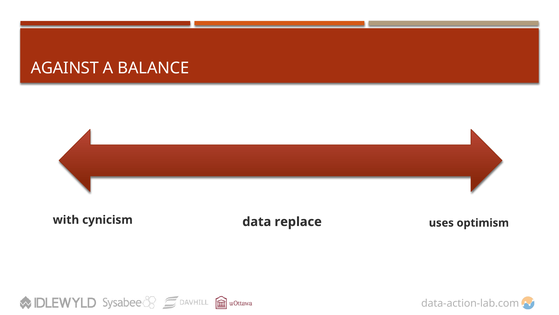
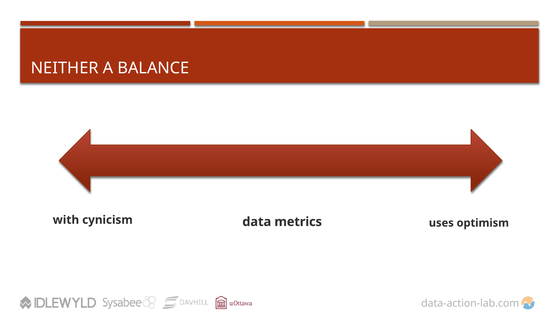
AGAINST: AGAINST -> NEITHER
replace: replace -> metrics
